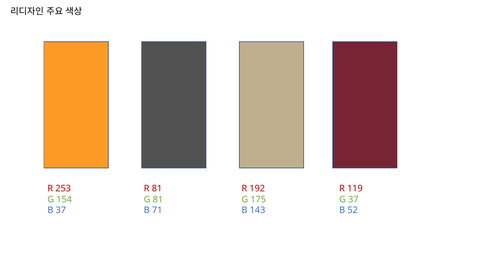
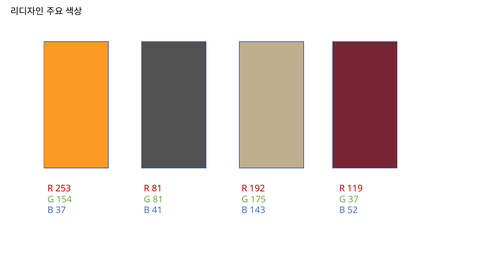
71: 71 -> 41
